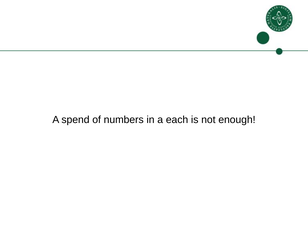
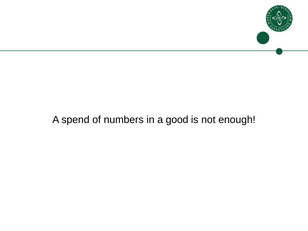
each: each -> good
